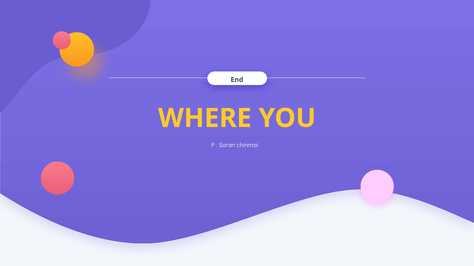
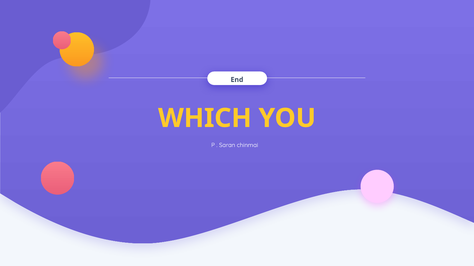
WHERE: WHERE -> WHICH
